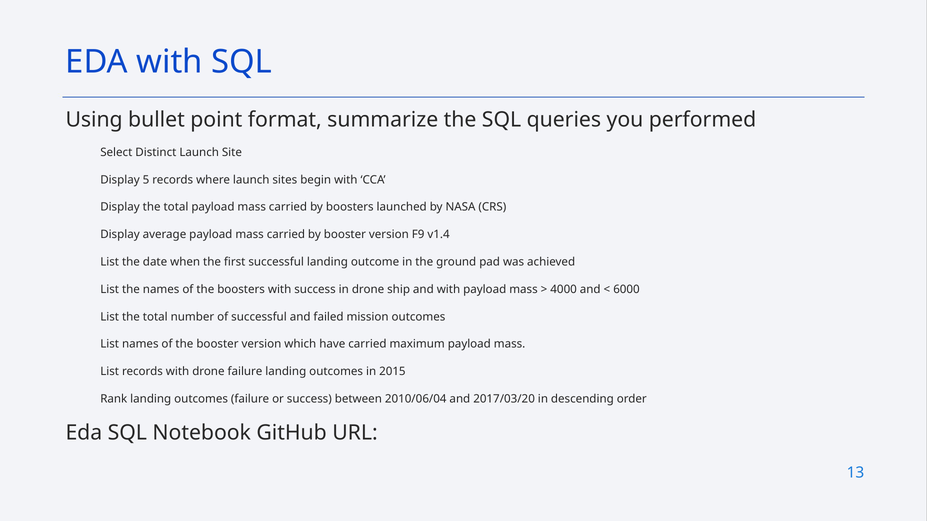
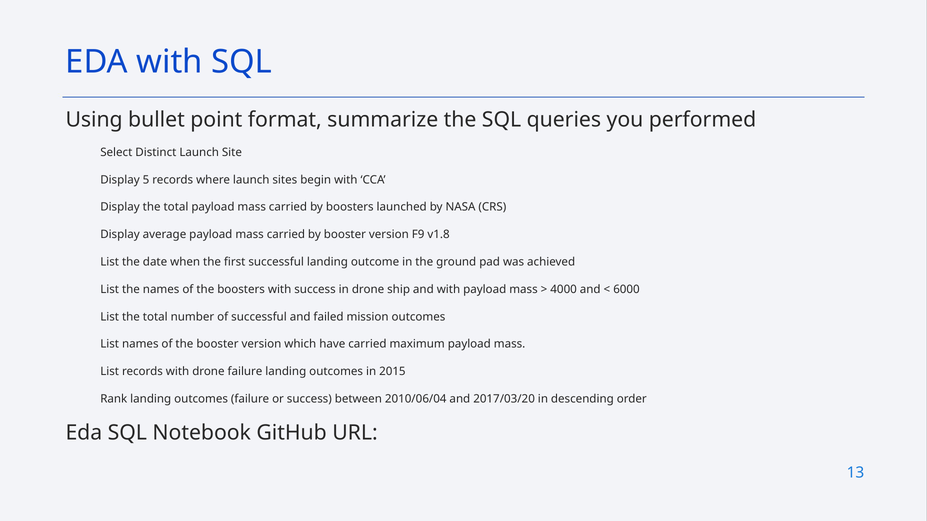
v1.4: v1.4 -> v1.8
